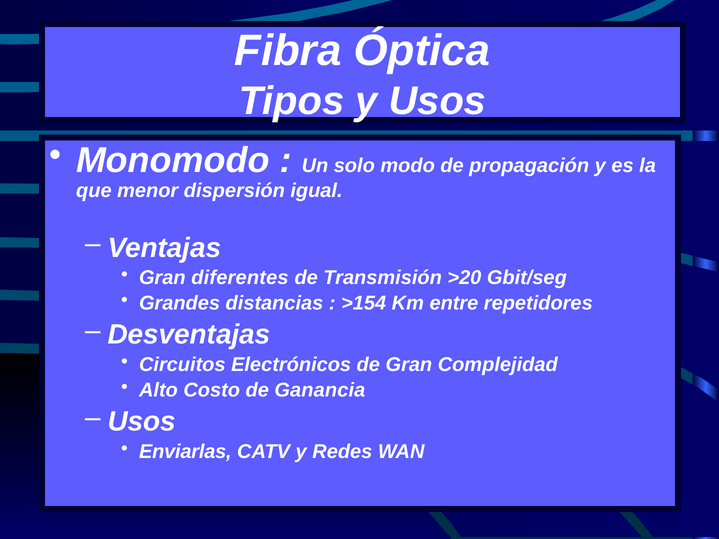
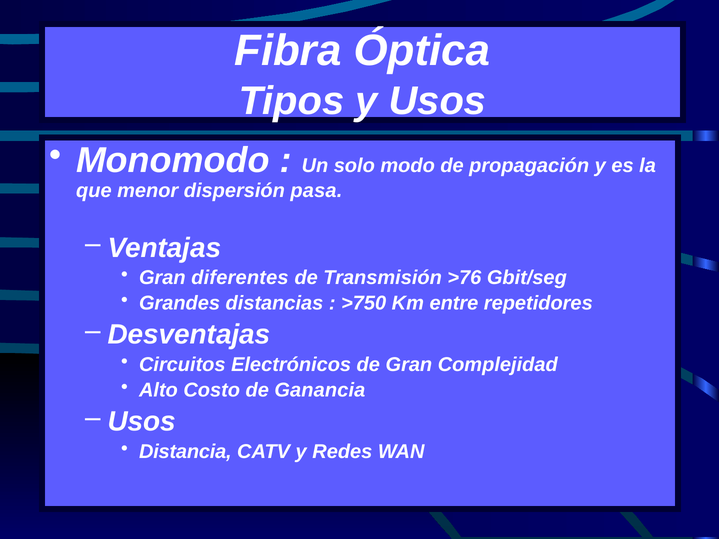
igual: igual -> pasa
>20: >20 -> >76
>154: >154 -> >750
Enviarlas: Enviarlas -> Distancia
